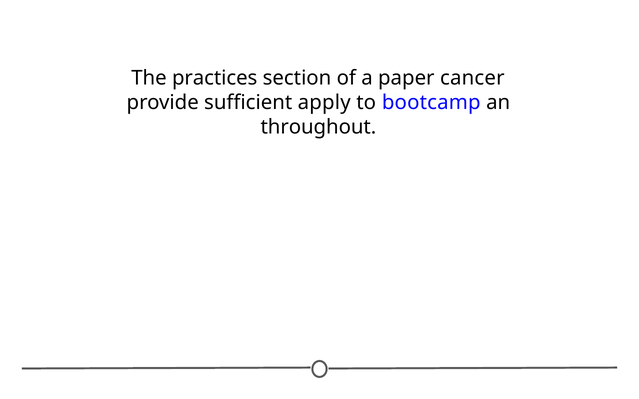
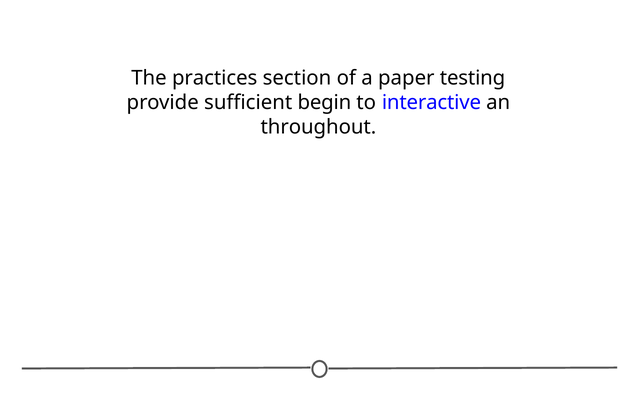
cancer: cancer -> testing
apply: apply -> begin
bootcamp: bootcamp -> interactive
